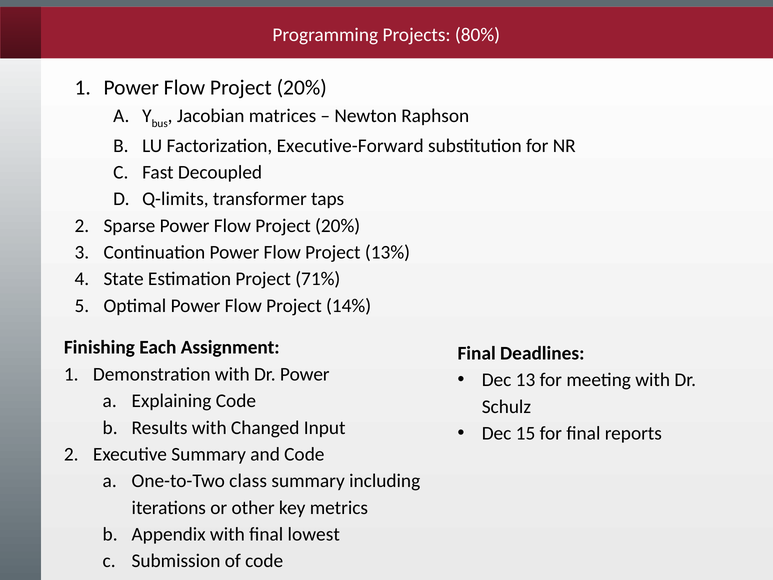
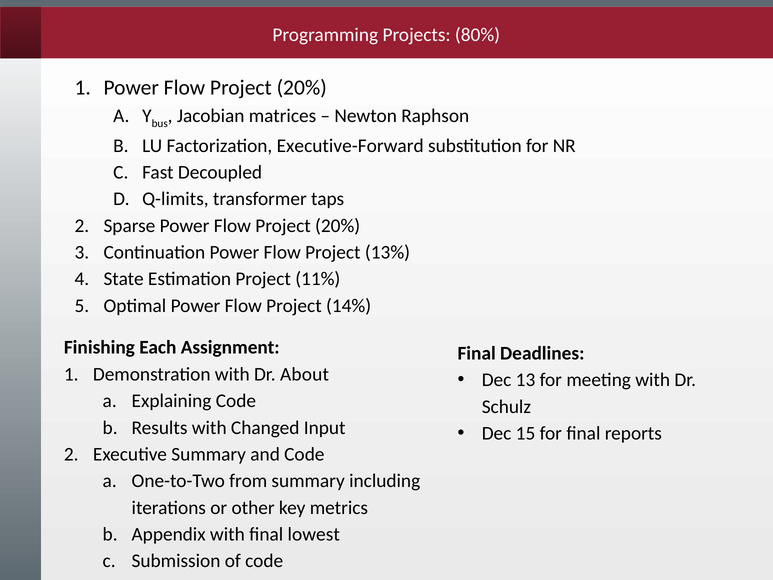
71%: 71% -> 11%
Dr Power: Power -> About
class: class -> from
